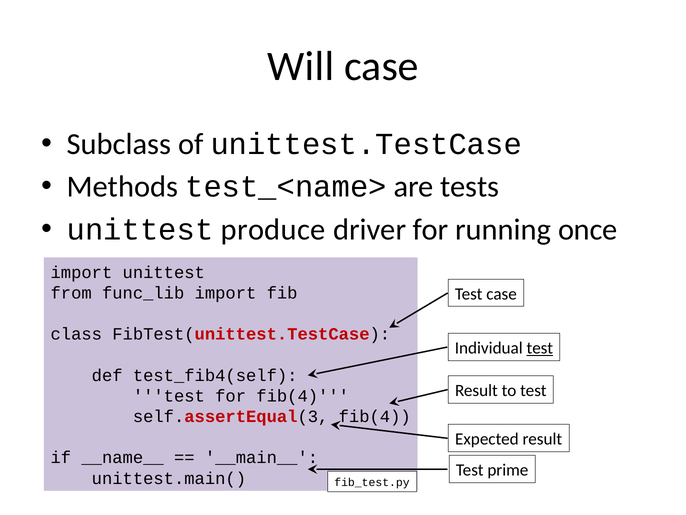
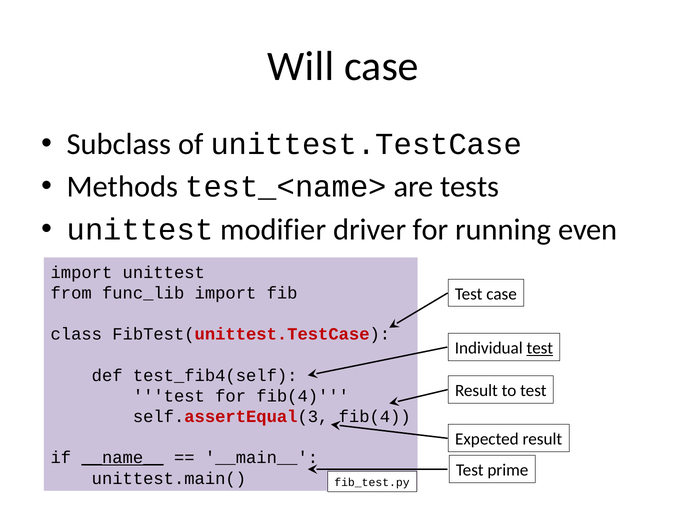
produce: produce -> modifier
once: once -> even
__name__ underline: none -> present
